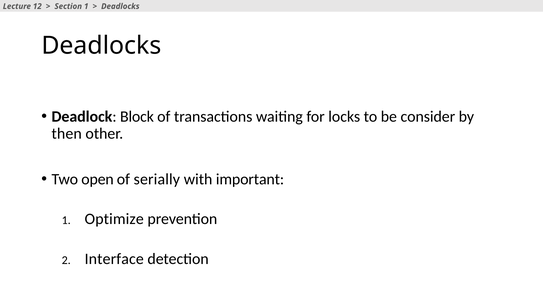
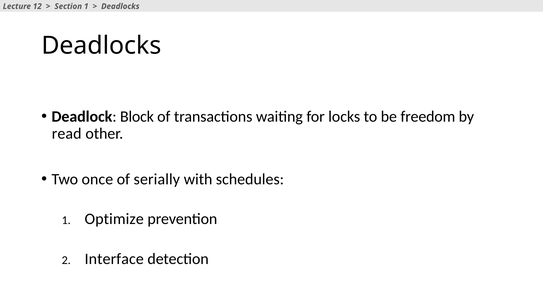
consider: consider -> freedom
then: then -> read
open: open -> once
important: important -> schedules
